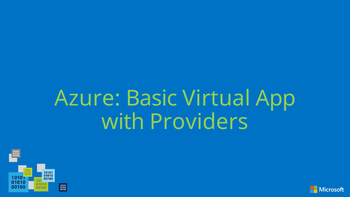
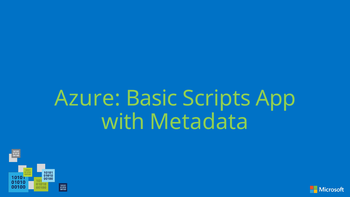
Virtual: Virtual -> Scripts
Providers: Providers -> Metadata
